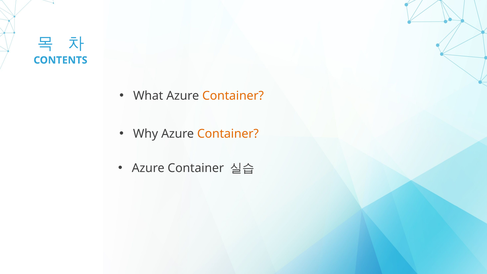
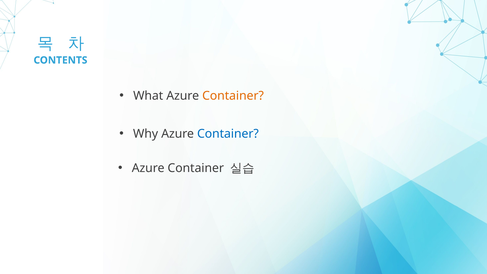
Container at (228, 134) colour: orange -> blue
